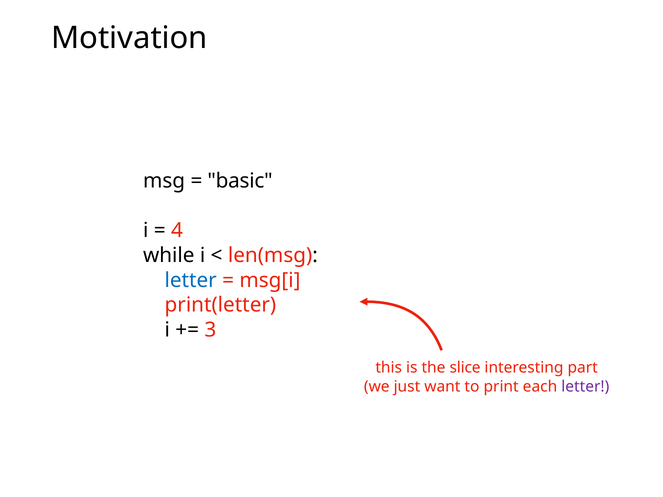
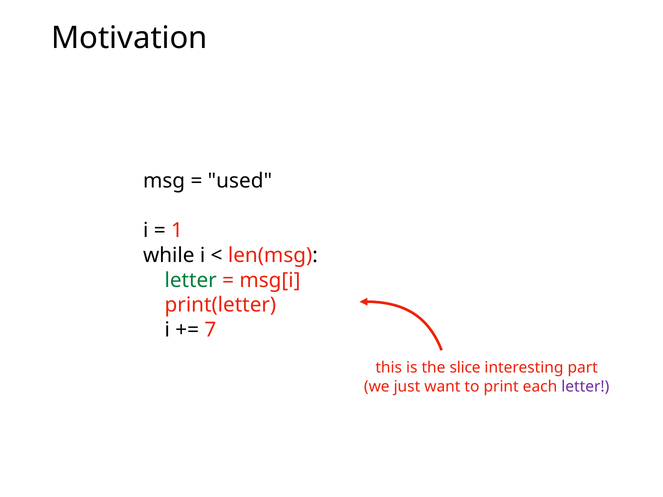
basic: basic -> used
4: 4 -> 1
letter at (191, 280) colour: blue -> green
3: 3 -> 7
